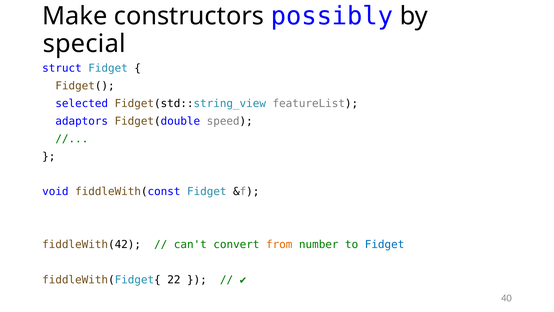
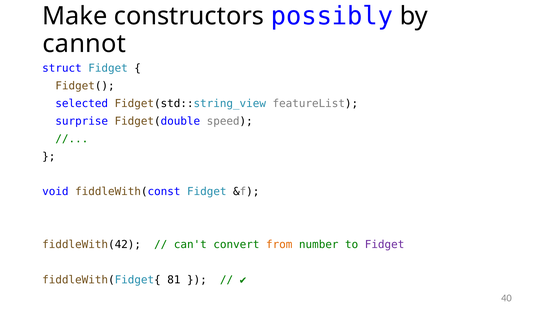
special: special -> cannot
adaptors: adaptors -> surprise
Fidget at (385, 244) colour: blue -> purple
22: 22 -> 81
